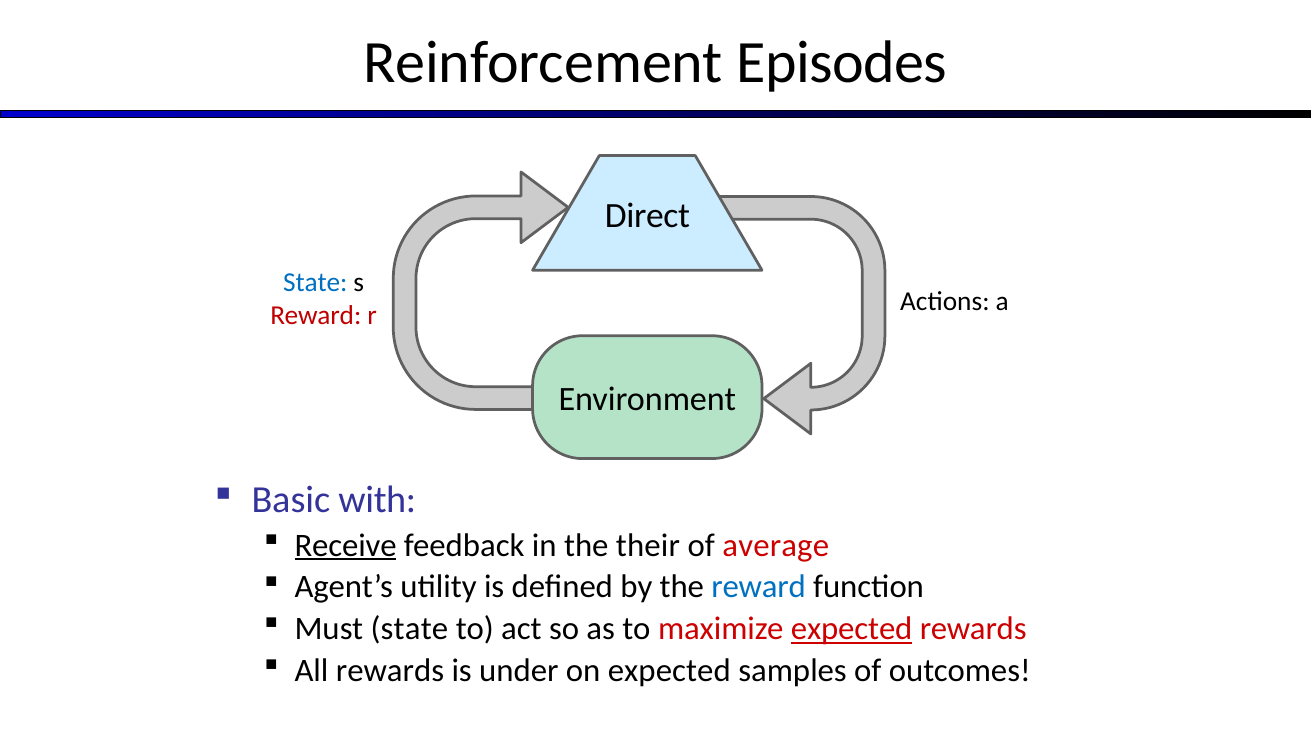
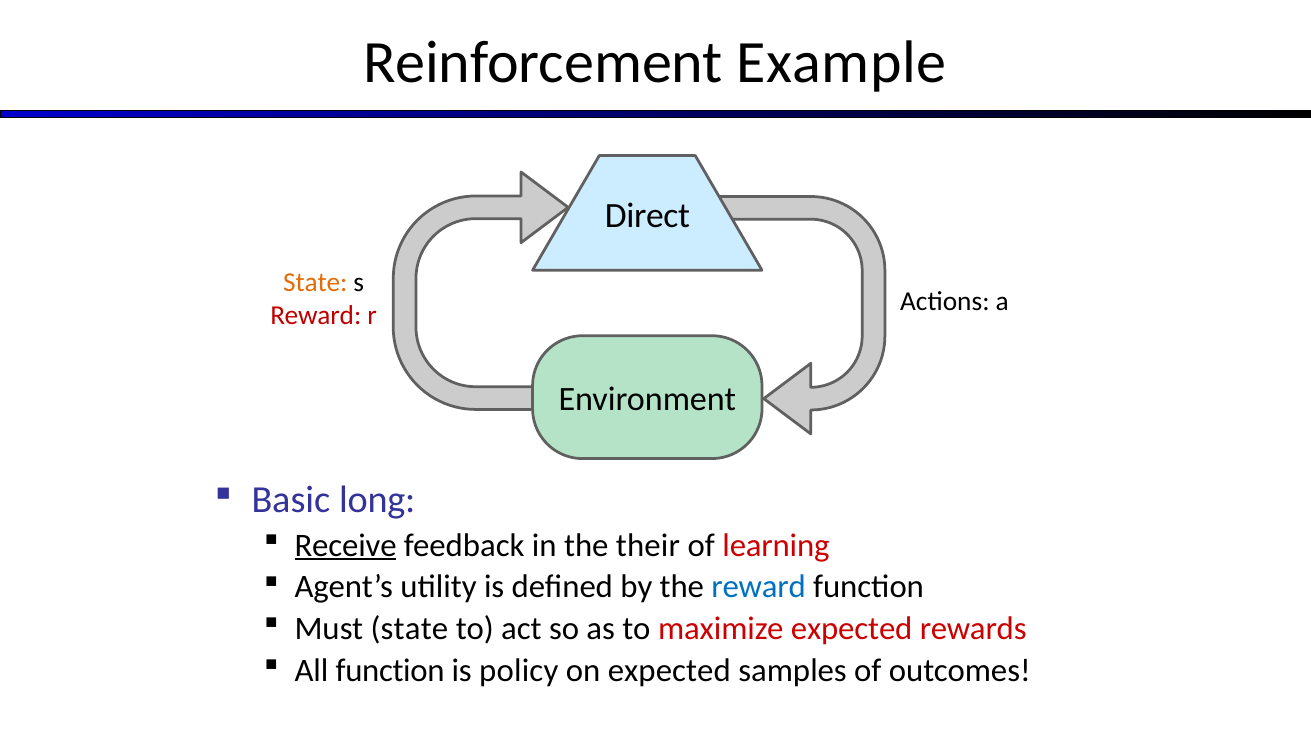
Episodes: Episodes -> Example
State at (315, 283) colour: blue -> orange
with: with -> long
average: average -> learning
expected at (852, 629) underline: present -> none
All rewards: rewards -> function
under: under -> policy
